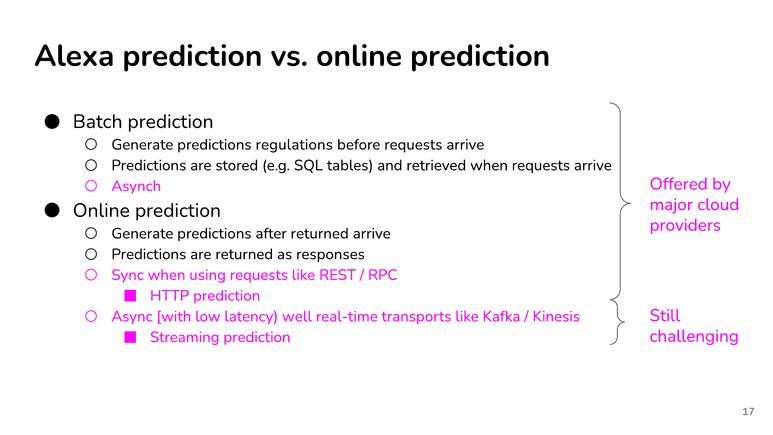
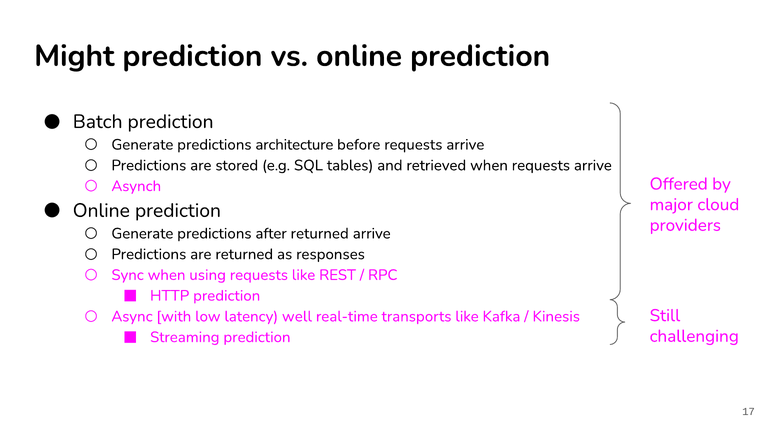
Alexa: Alexa -> Might
regulations: regulations -> architecture
